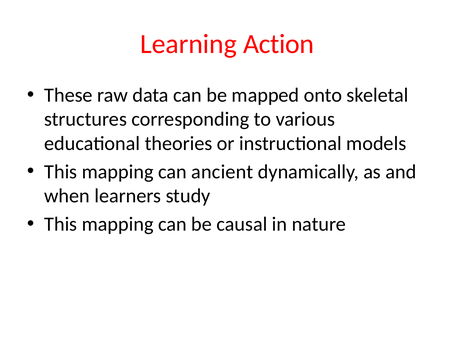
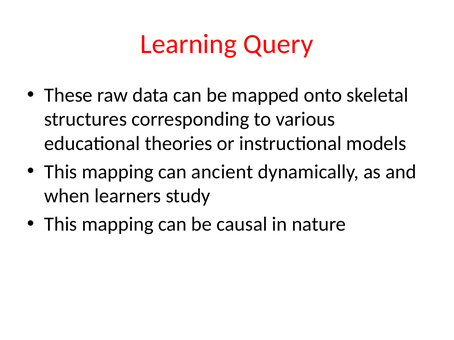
Action: Action -> Query
